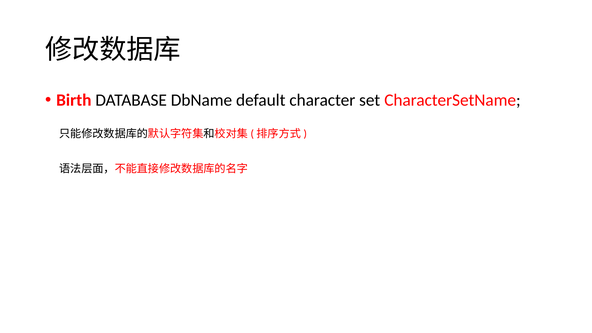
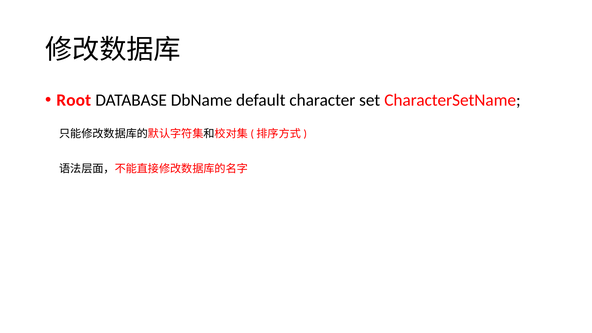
Birth: Birth -> Root
